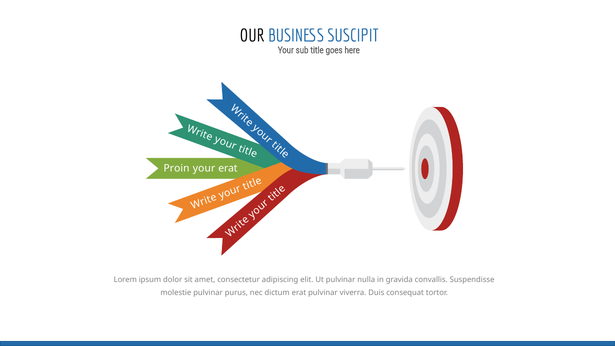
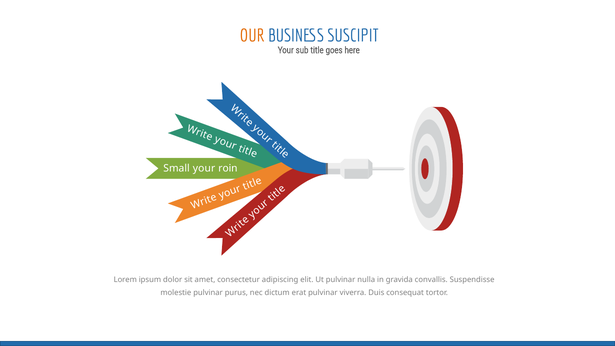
OUR colour: black -> orange
Proin: Proin -> Small
your erat: erat -> roin
